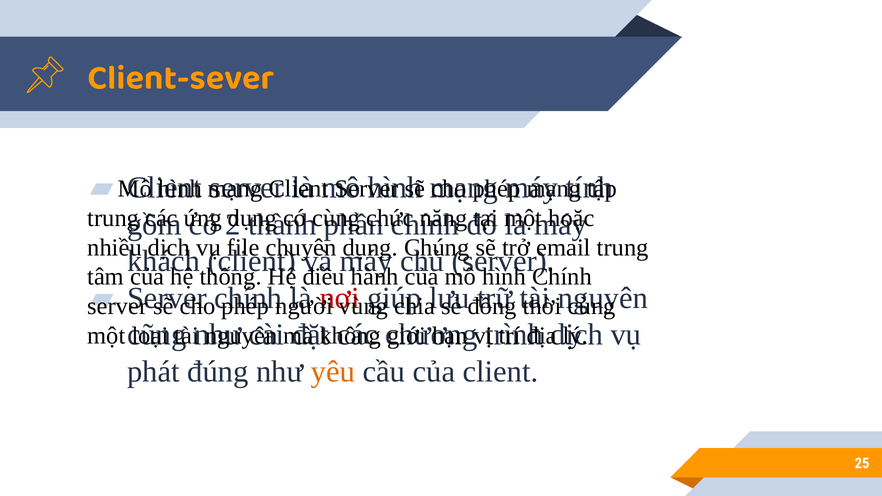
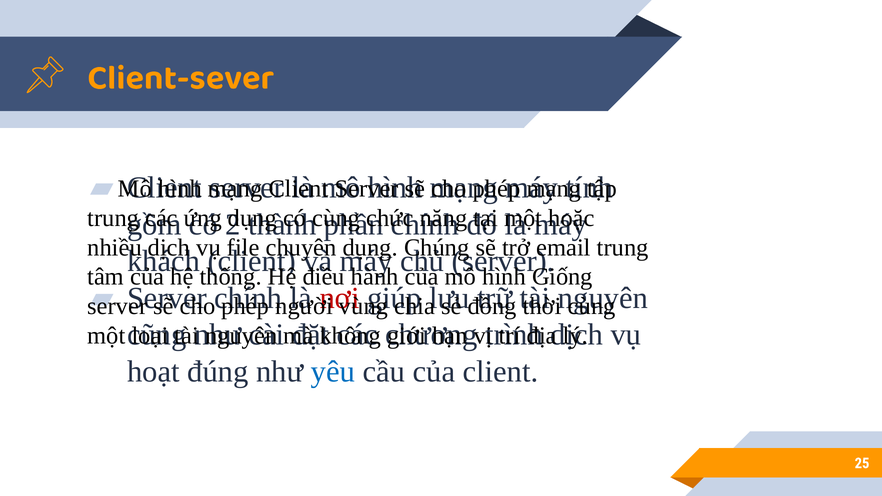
Chính at (562, 277): Chính -> Giống
phát: phát -> hoạt
yêu colour: orange -> blue
